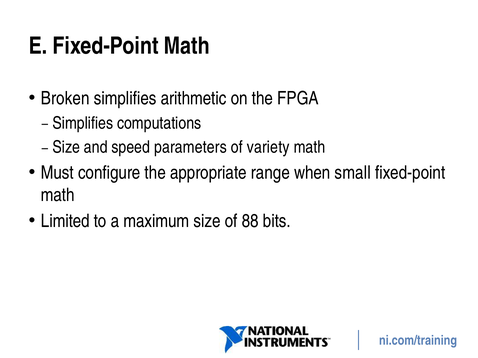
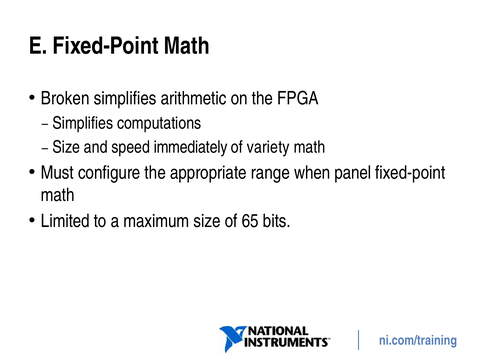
parameters: parameters -> immediately
small: small -> panel
88: 88 -> 65
